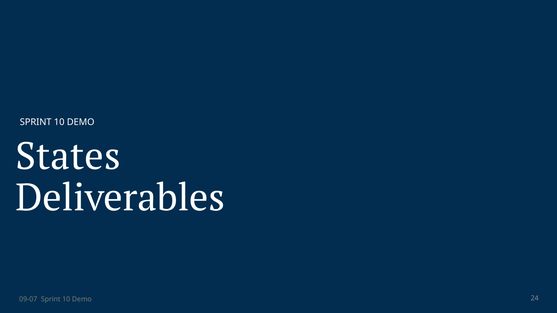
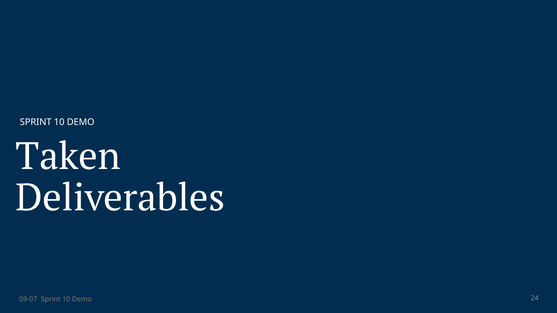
States: States -> Taken
